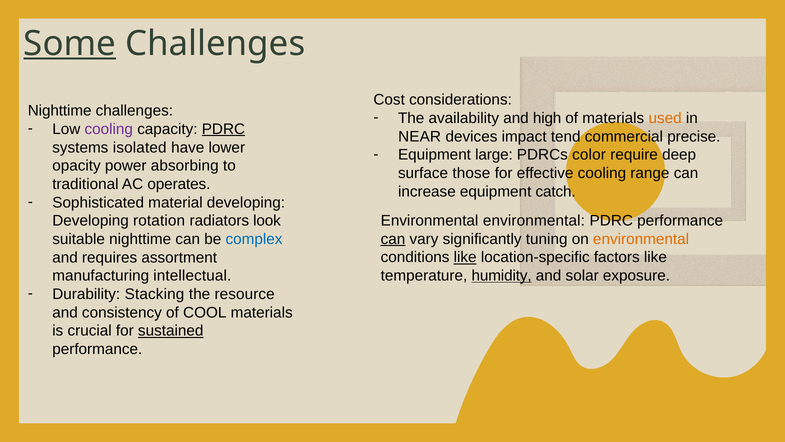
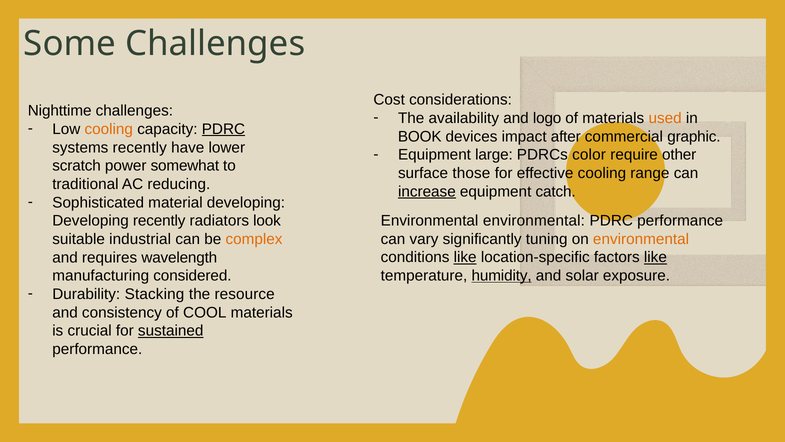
Some underline: present -> none
high: high -> logo
cooling at (109, 129) colour: purple -> orange
NEAR: NEAR -> BOOK
tend: tend -> after
precise: precise -> graphic
systems isolated: isolated -> recently
deep: deep -> other
opacity: opacity -> scratch
absorbing: absorbing -> somewhat
operates: operates -> reducing
increase underline: none -> present
Developing rotation: rotation -> recently
can at (393, 239) underline: present -> none
suitable nighttime: nighttime -> industrial
complex colour: blue -> orange
like at (655, 257) underline: none -> present
assortment: assortment -> wavelength
intellectual: intellectual -> considered
